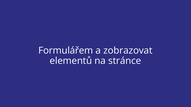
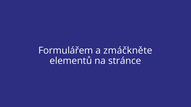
zobrazovat: zobrazovat -> zmáčkněte
